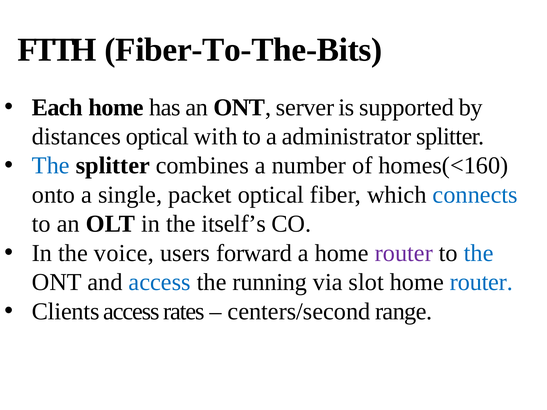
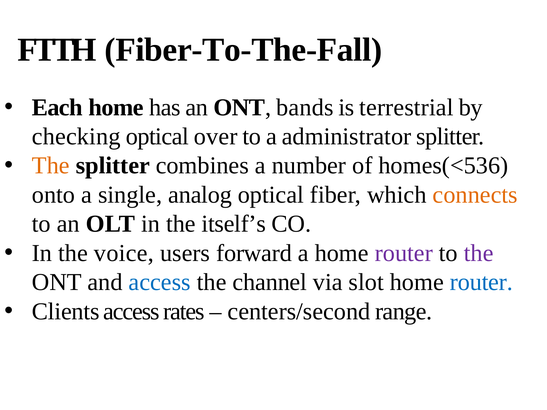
Fiber-To-The-Bits: Fiber-To-The-Bits -> Fiber-To-The-Fall
server: server -> bands
supported: supported -> terrestrial
distances: distances -> checking
with: with -> over
The at (51, 166) colour: blue -> orange
homes(<160: homes(<160 -> homes(<536
packet: packet -> analog
connects colour: blue -> orange
the at (479, 253) colour: blue -> purple
running: running -> channel
